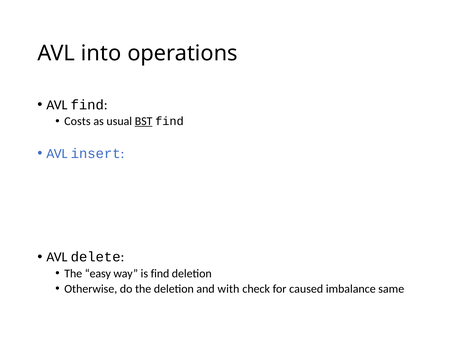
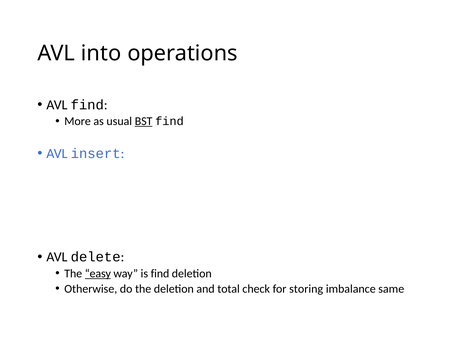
Costs: Costs -> More
easy underline: none -> present
with: with -> total
caused: caused -> storing
